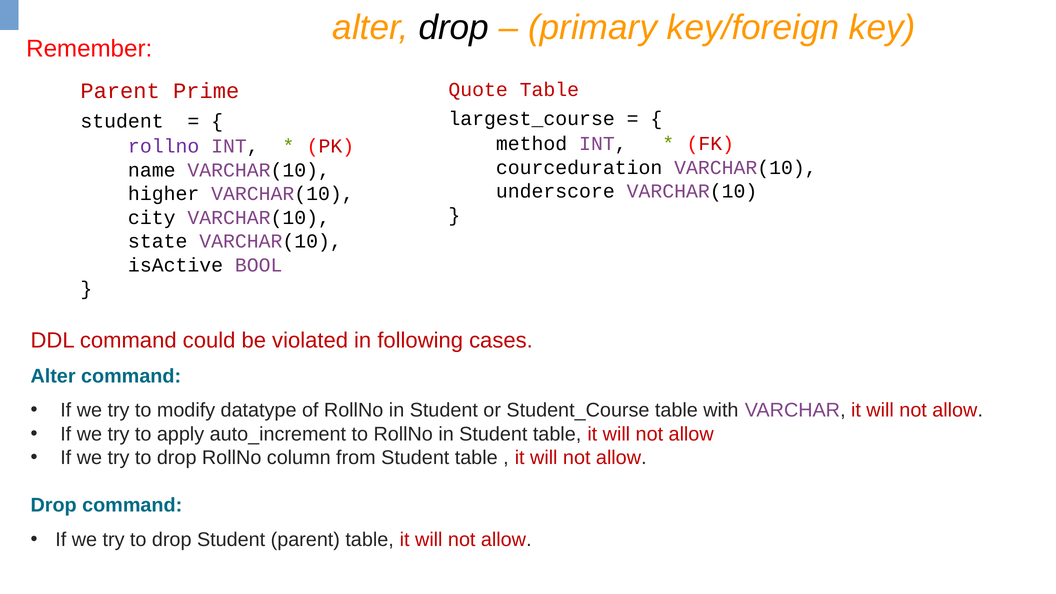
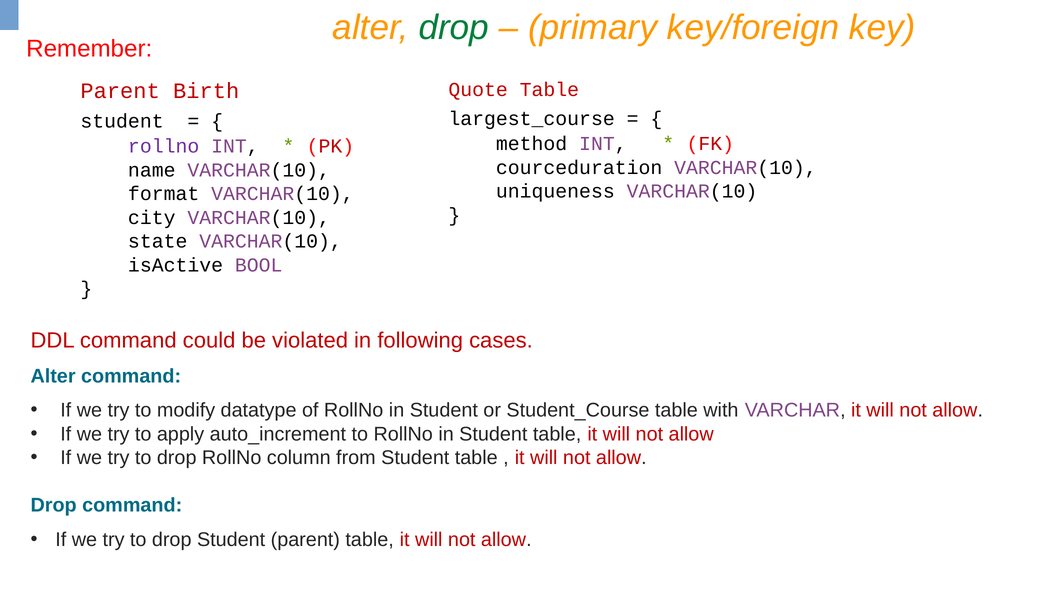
drop at (454, 27) colour: black -> green
Prime: Prime -> Birth
underscore: underscore -> uniqueness
higher: higher -> format
